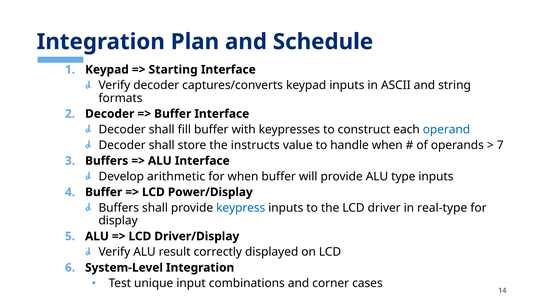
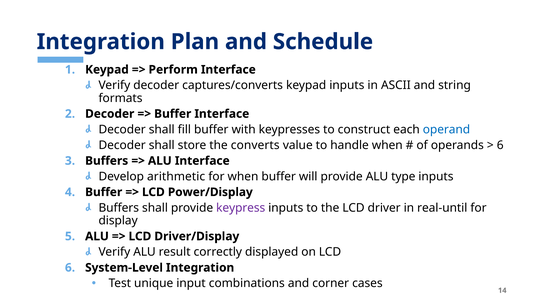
Starting: Starting -> Perform
instructs: instructs -> converts
7 at (500, 145): 7 -> 6
keypress colour: blue -> purple
real-type: real-type -> real-until
